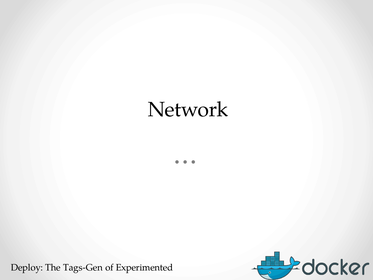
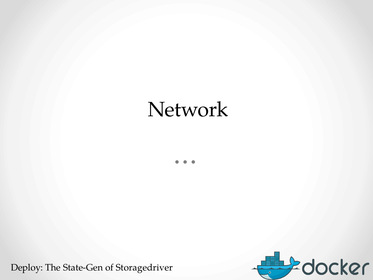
Tags-Gen: Tags-Gen -> State-Gen
Experimented: Experimented -> Storagedriver
